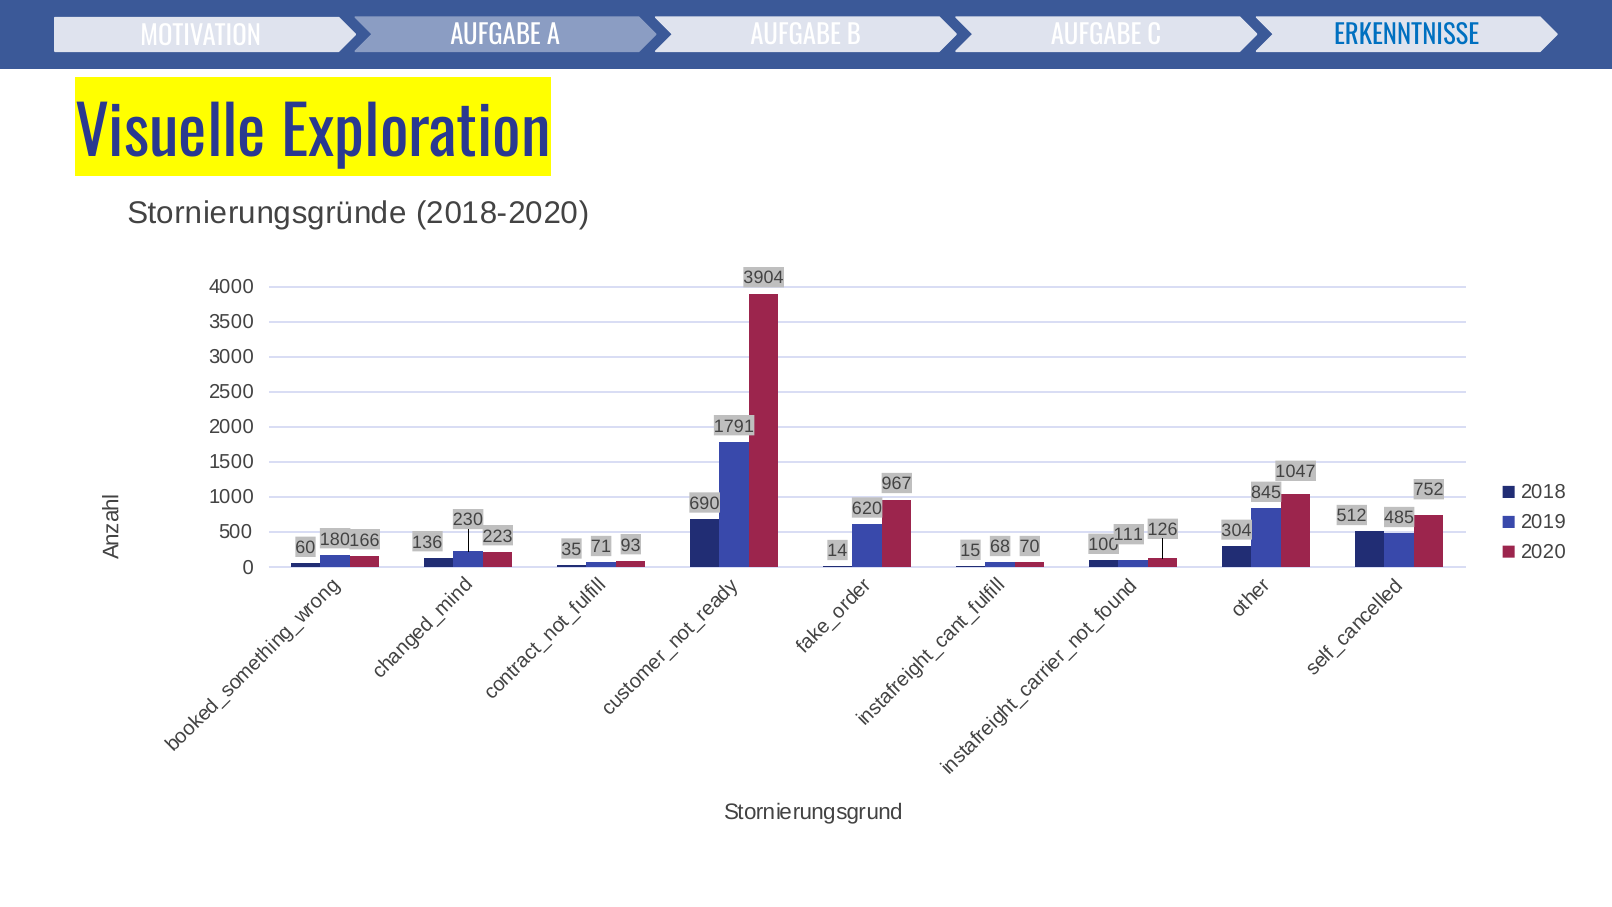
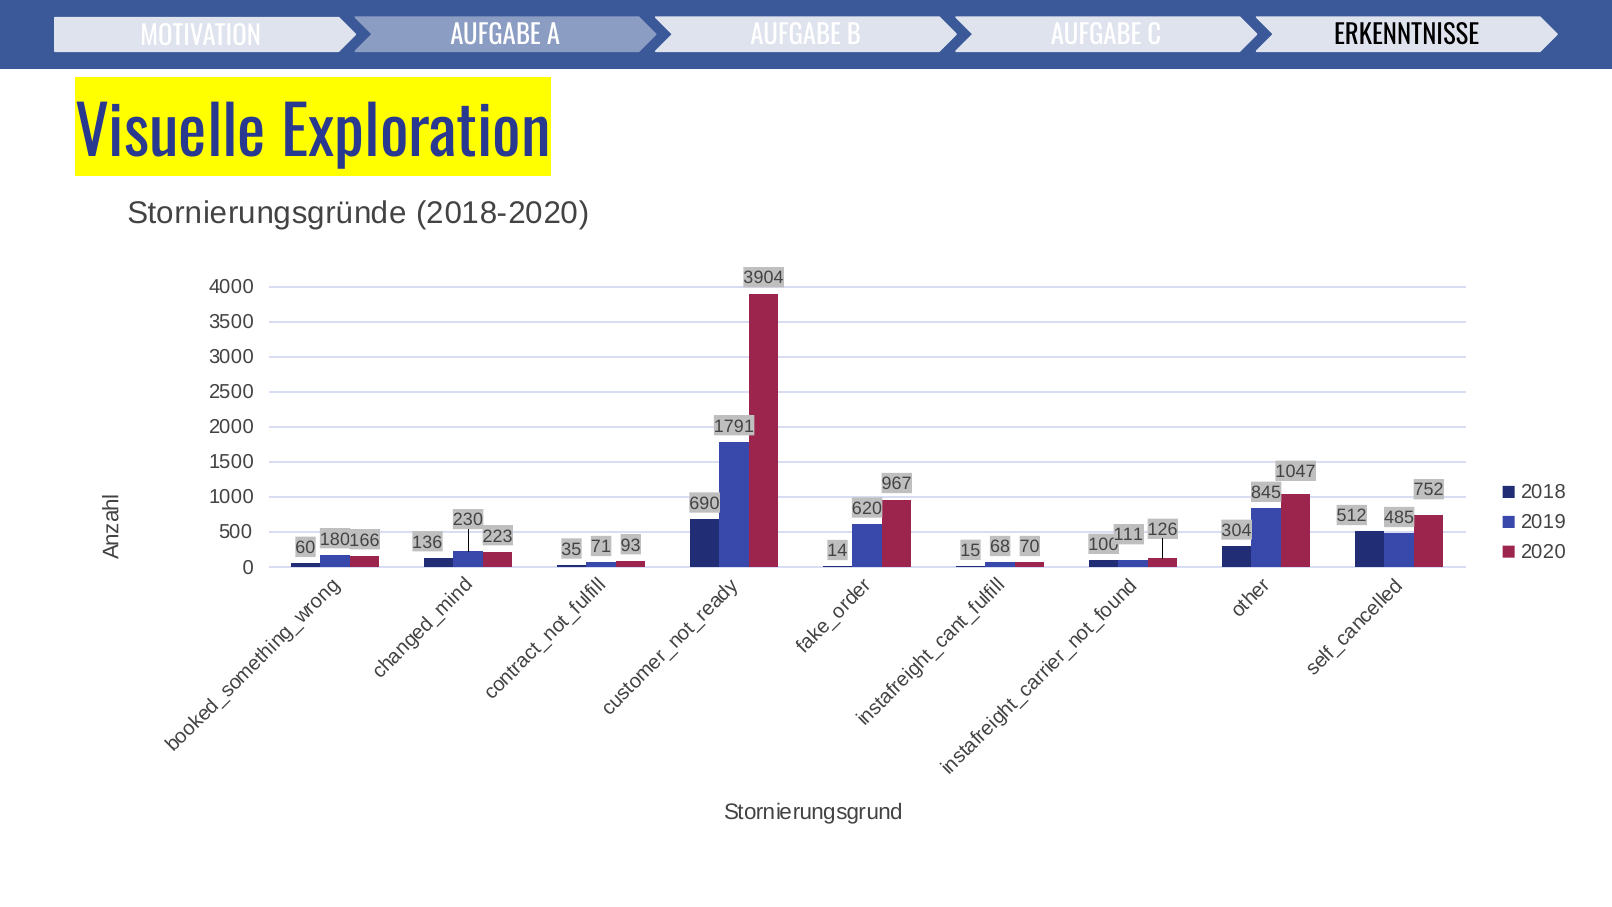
ERKENNTNISSE colour: blue -> black
